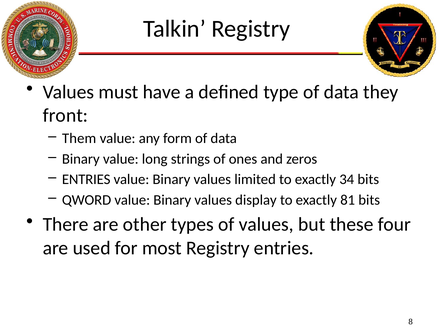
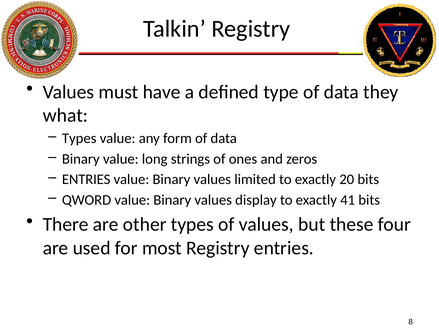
front: front -> what
Them at (79, 139): Them -> Types
34: 34 -> 20
81: 81 -> 41
